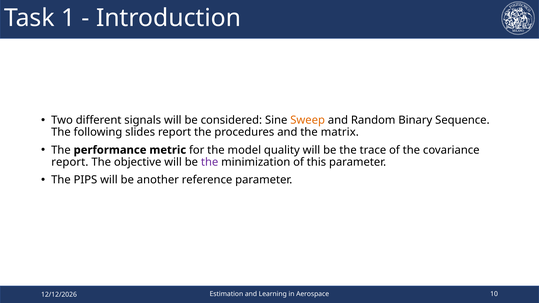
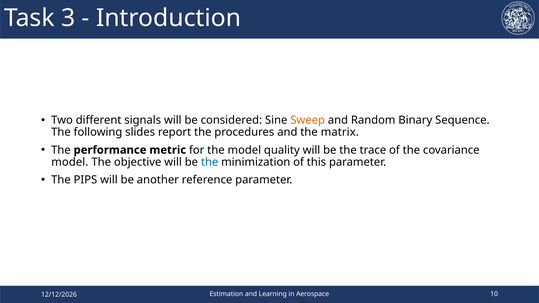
1: 1 -> 3
report at (70, 162): report -> model
the at (210, 162) colour: purple -> blue
